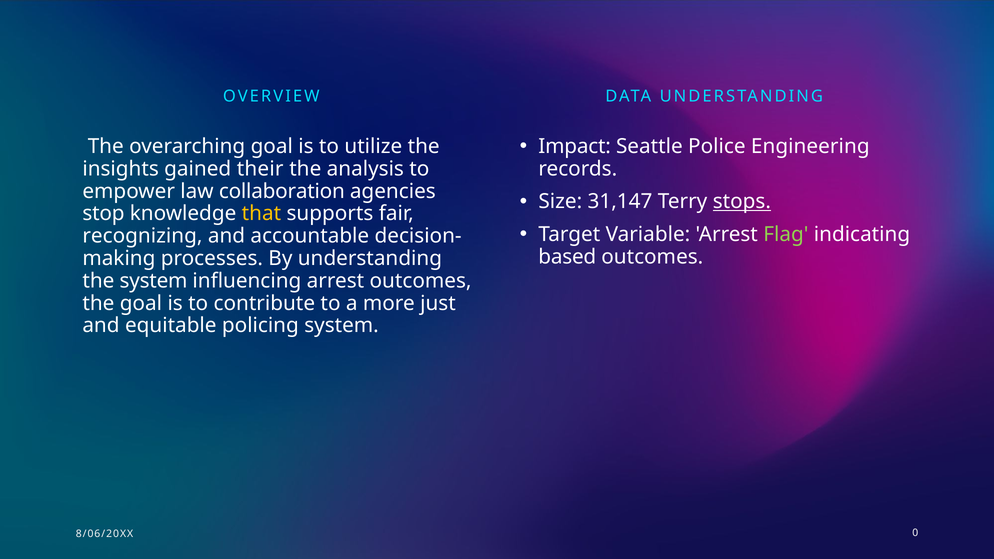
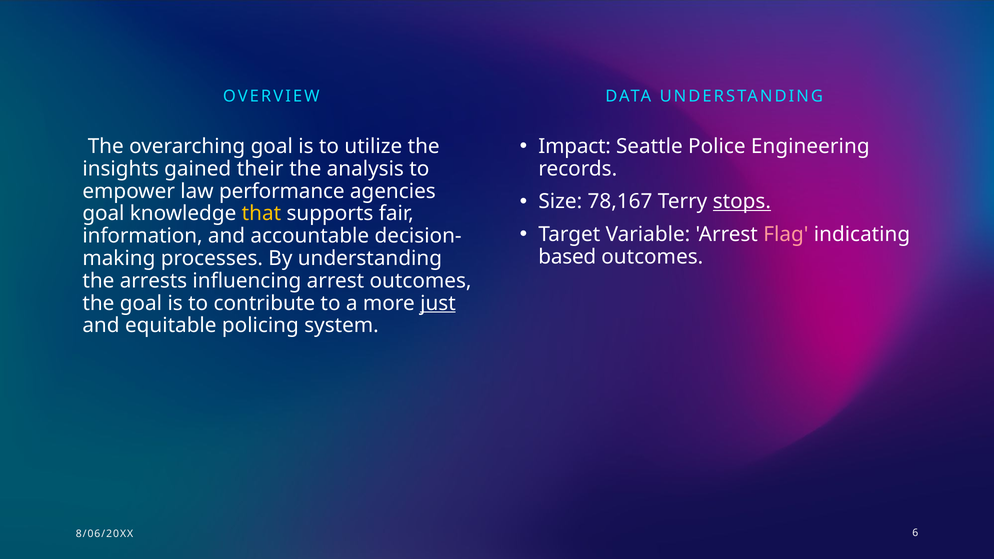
collaboration: collaboration -> performance
31,147: 31,147 -> 78,167
stop at (103, 214): stop -> goal
Flag colour: light green -> pink
recognizing: recognizing -> information
the system: system -> arrests
just underline: none -> present
0: 0 -> 6
